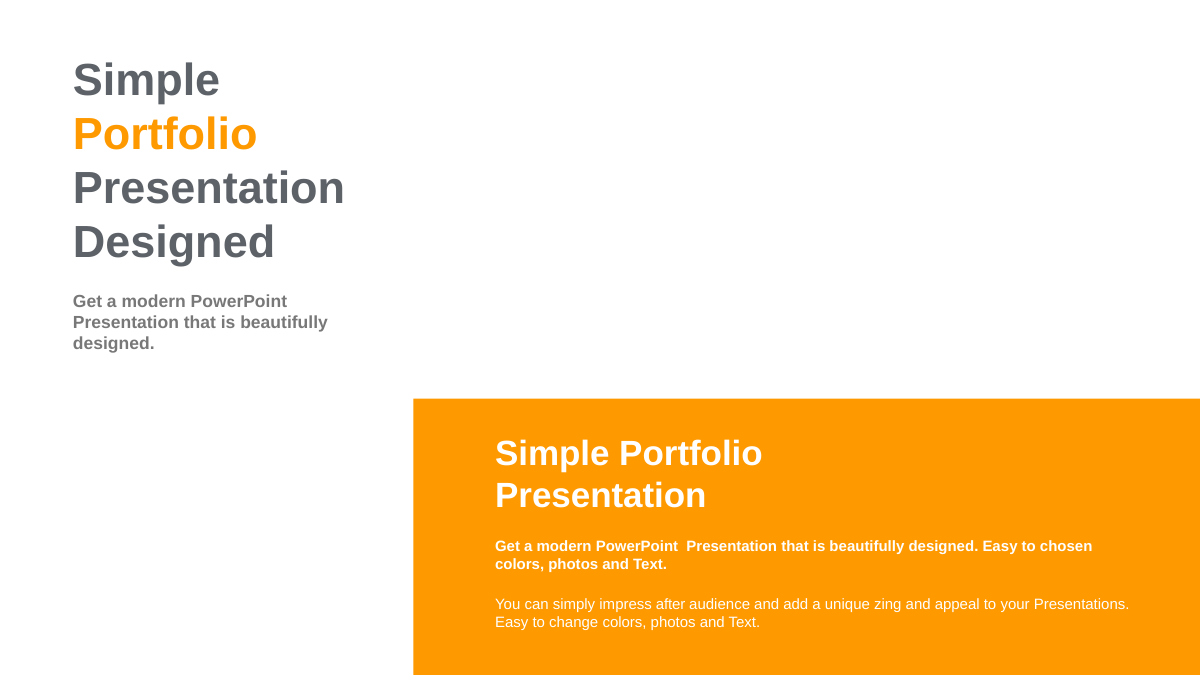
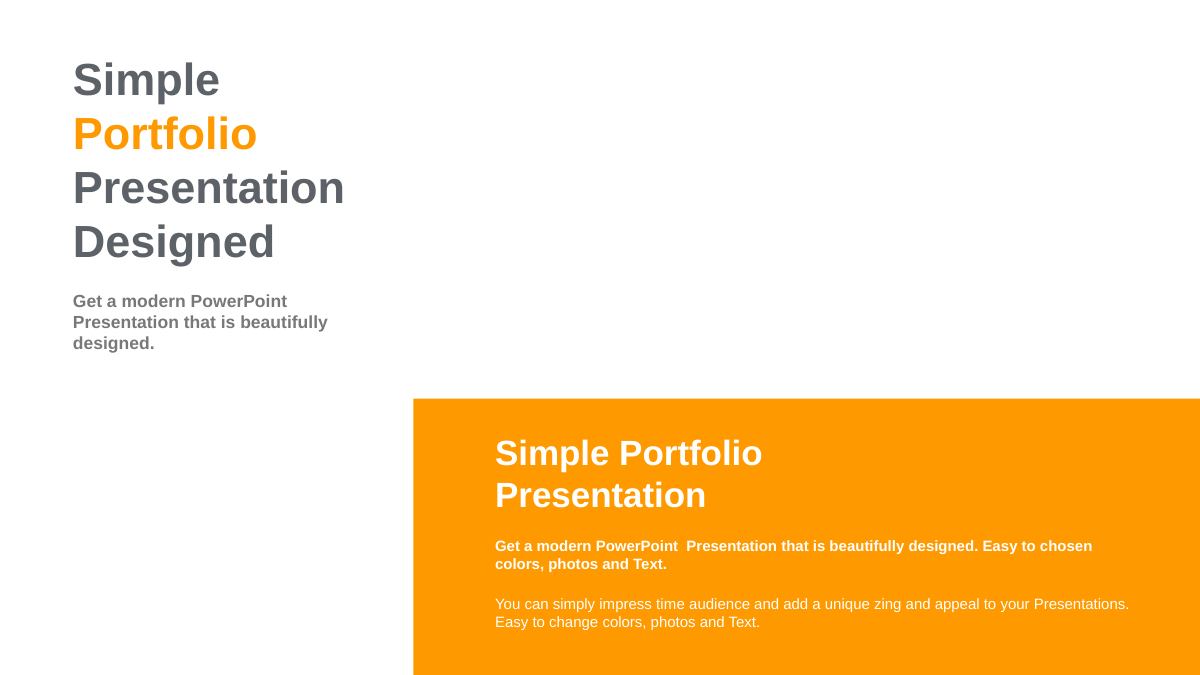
after: after -> time
